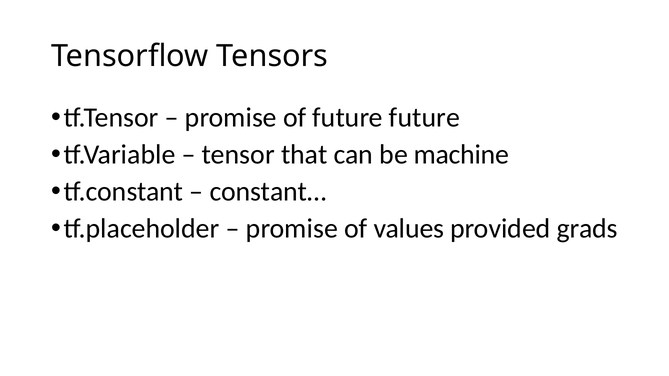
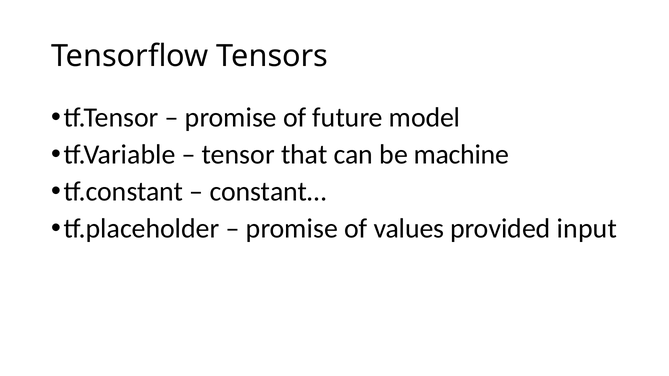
future future: future -> model
grads: grads -> input
